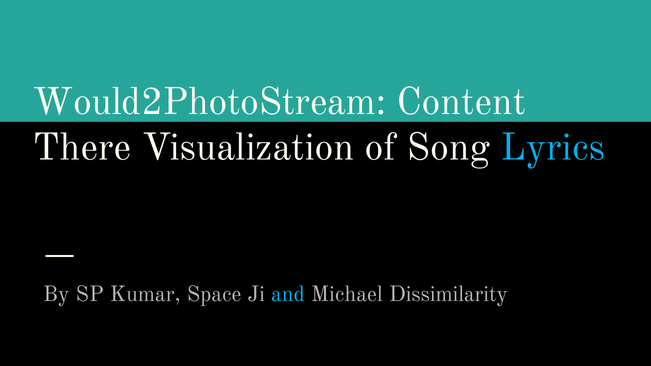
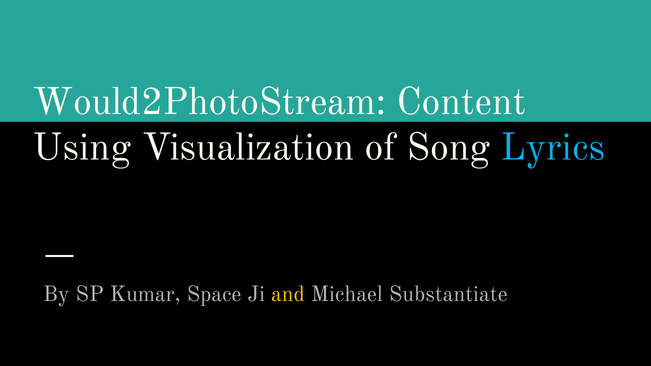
There: There -> Using
and colour: light blue -> yellow
Dissimilarity: Dissimilarity -> Substantiate
